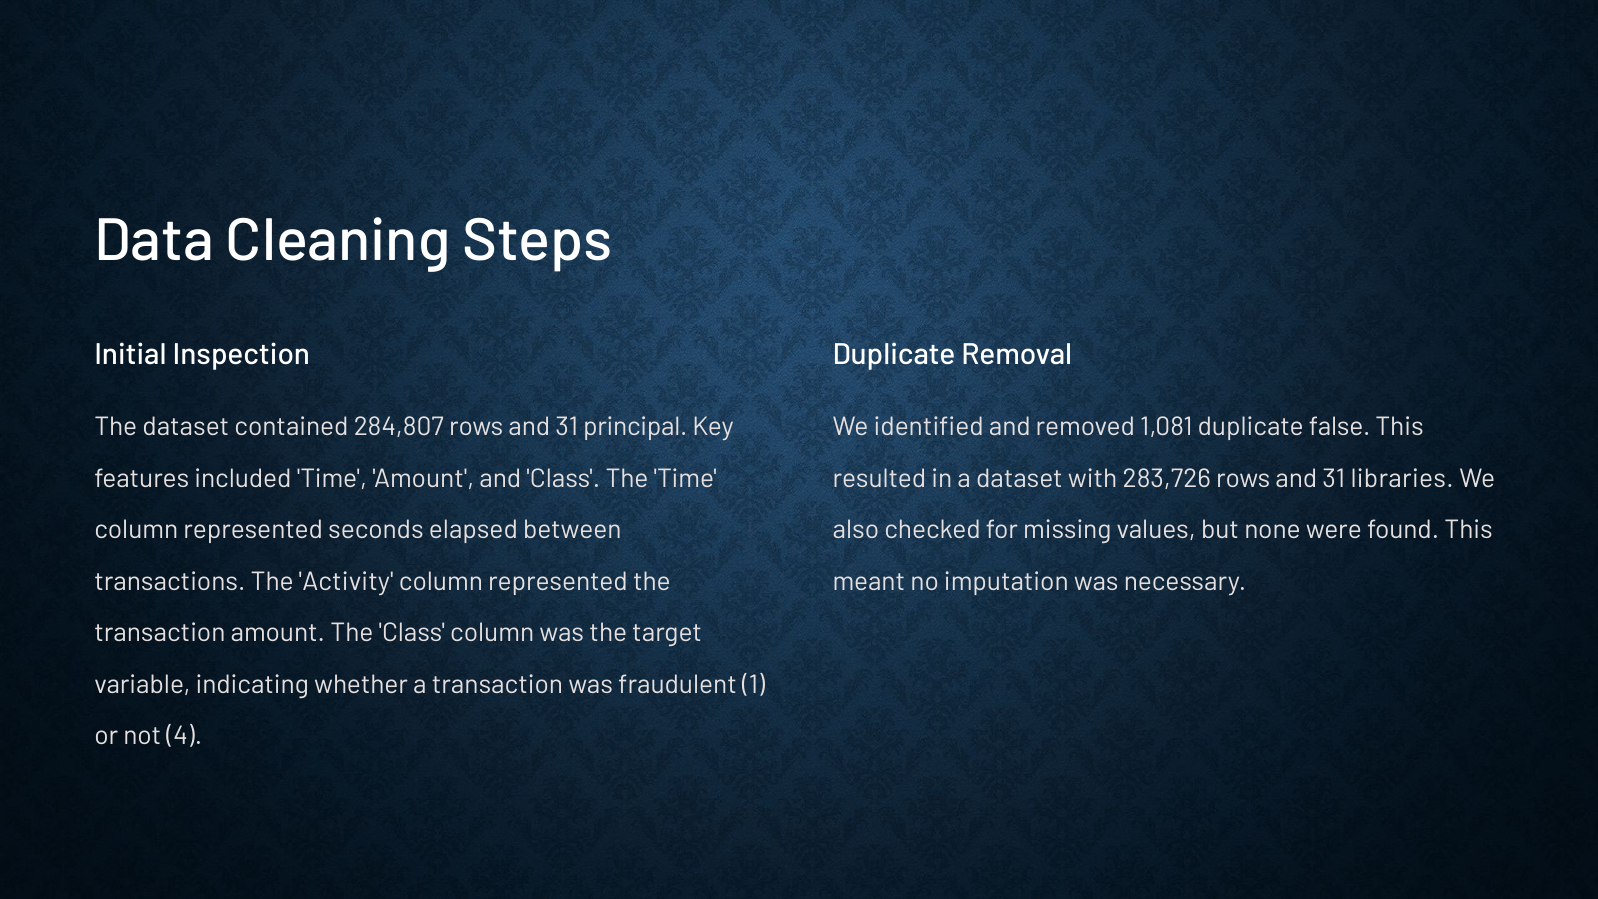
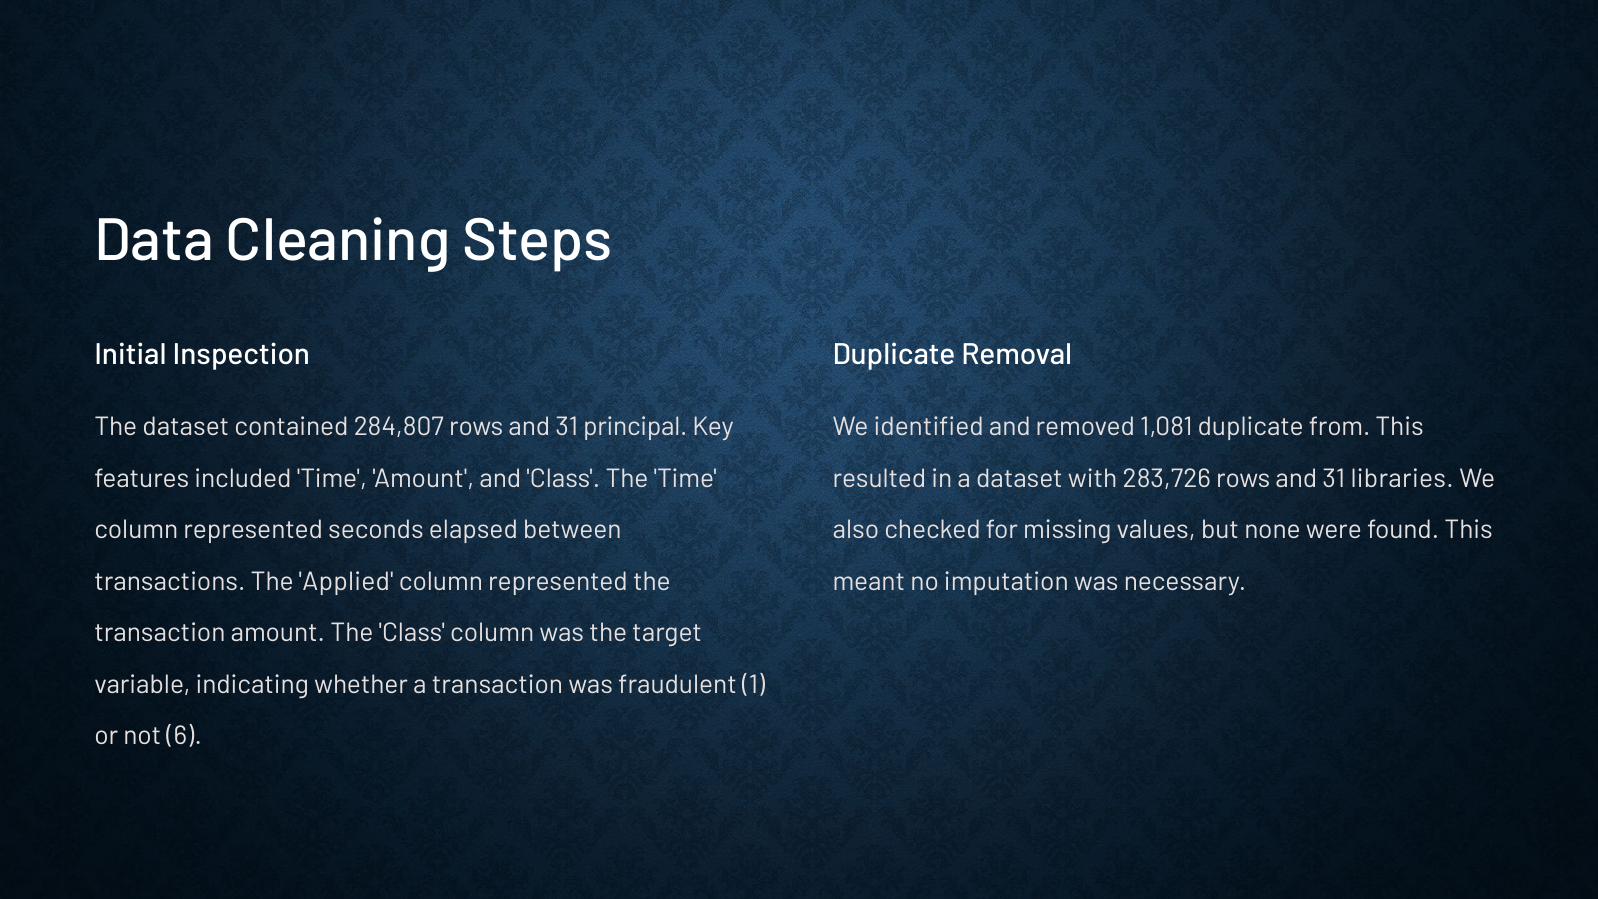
false: false -> from
Activity: Activity -> Applied
4: 4 -> 6
